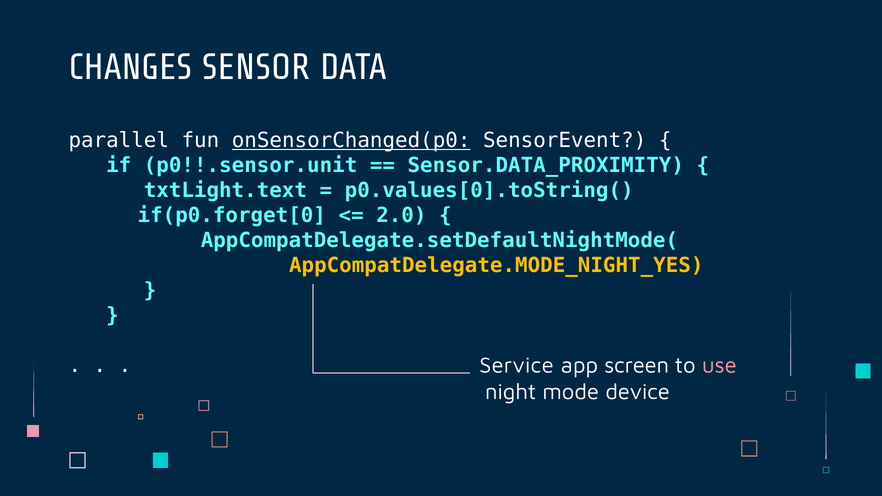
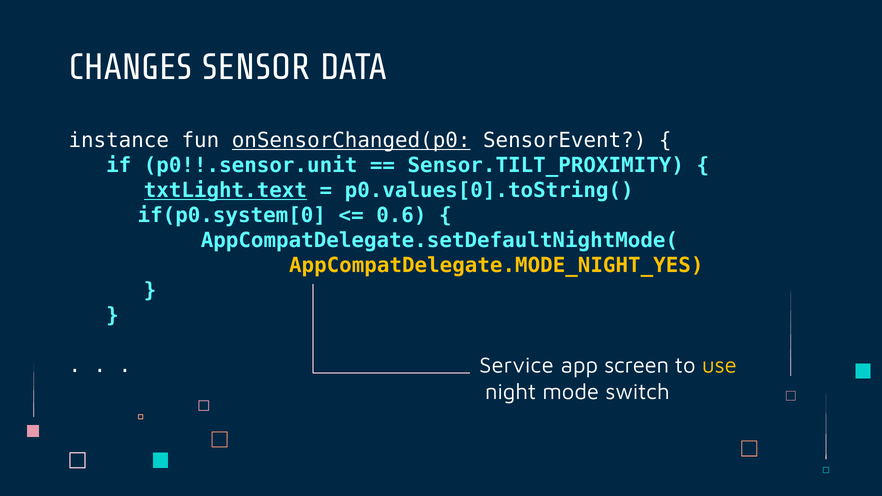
parallel: parallel -> instance
Sensor.DATA_PROXIMITY: Sensor.DATA_PROXIMITY -> Sensor.TILT_PROXIMITY
txtLight.text underline: none -> present
if(p0.forget[0: if(p0.forget[0 -> if(p0.system[0
2.0: 2.0 -> 0.6
use colour: pink -> yellow
device: device -> switch
